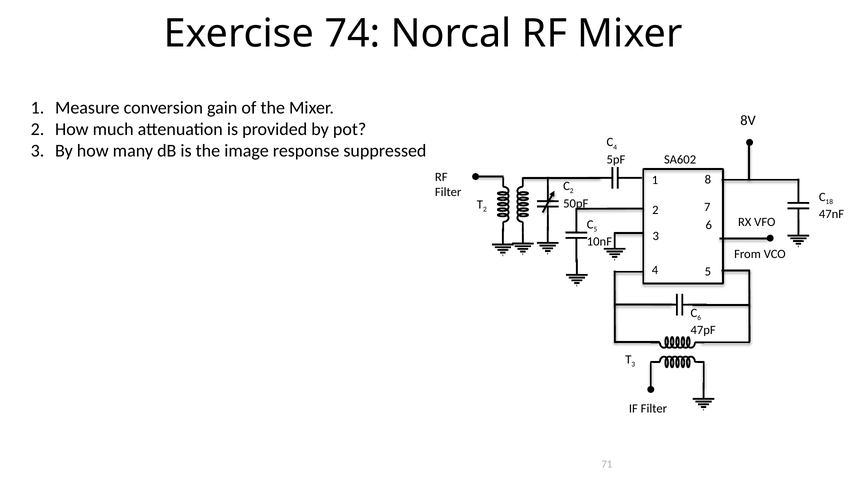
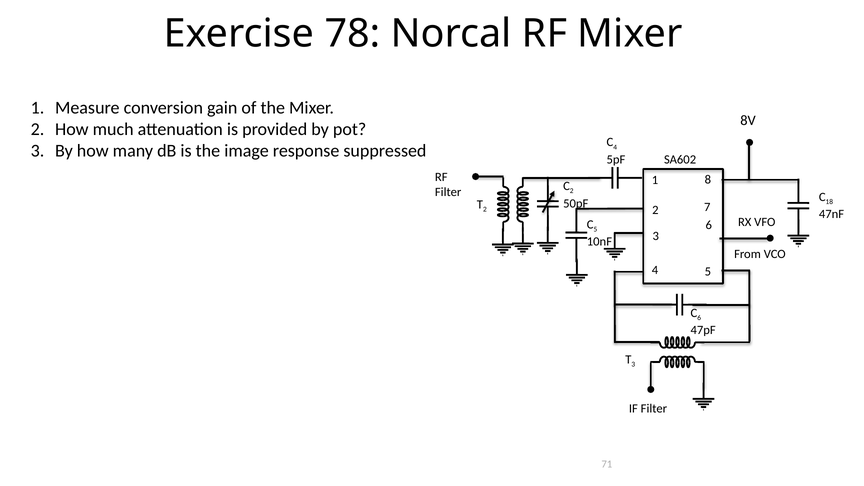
74: 74 -> 78
